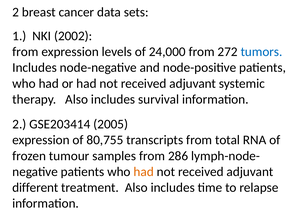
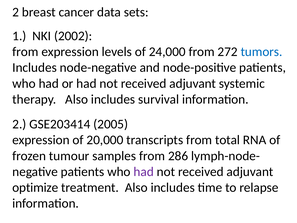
80,755: 80,755 -> 20,000
had at (144, 172) colour: orange -> purple
different: different -> optimize
